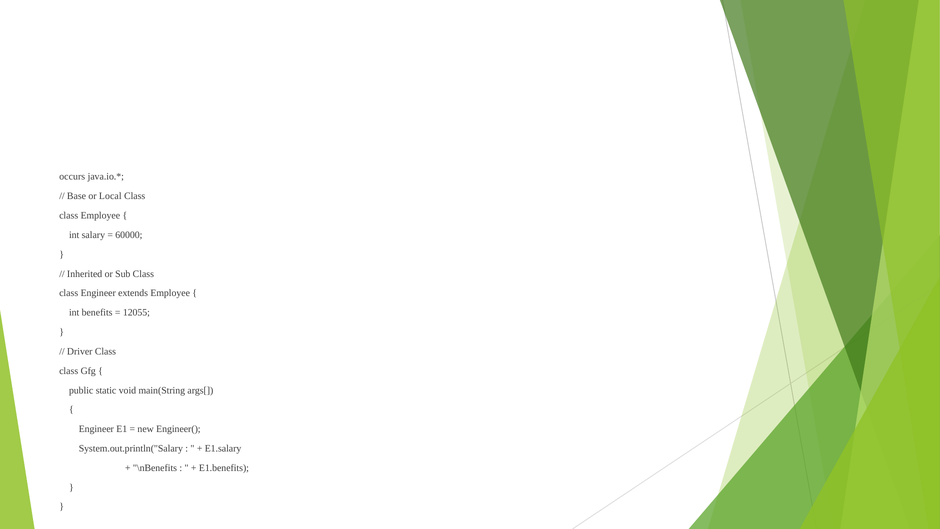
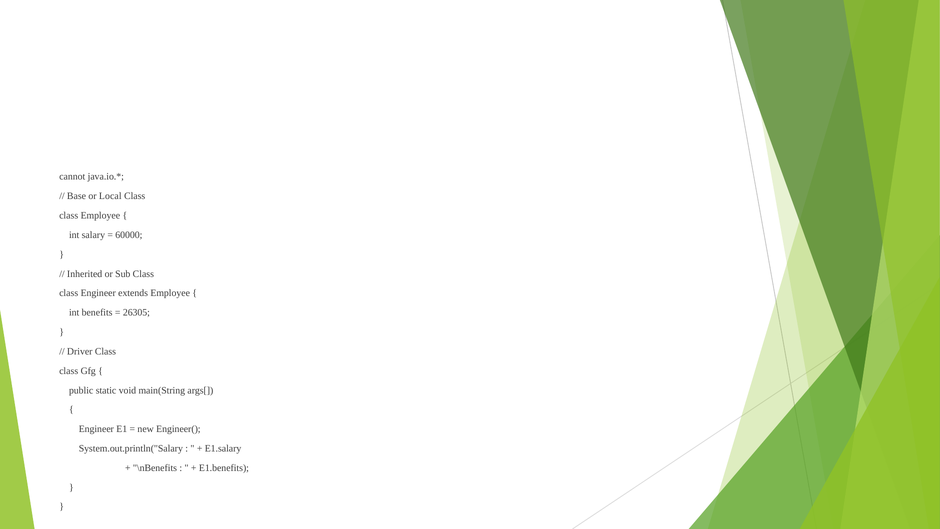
occurs: occurs -> cannot
12055: 12055 -> 26305
